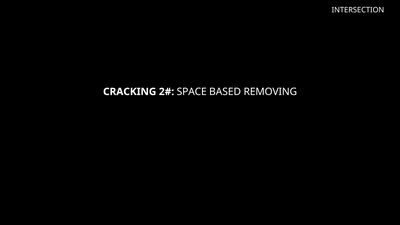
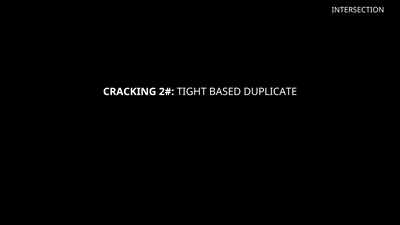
SPACE: SPACE -> TIGHT
REMOVING: REMOVING -> DUPLICATE
